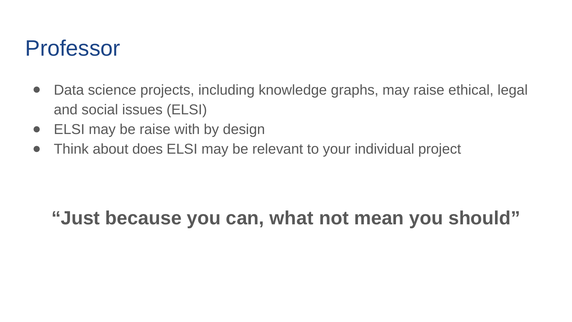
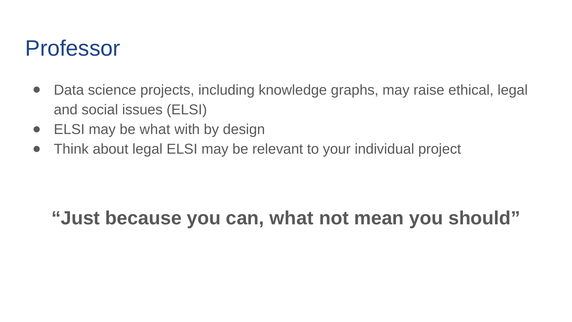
be raise: raise -> what
about does: does -> legal
